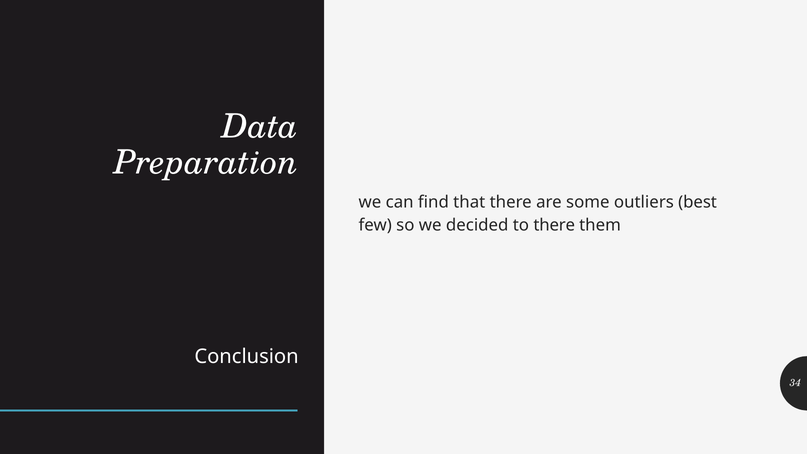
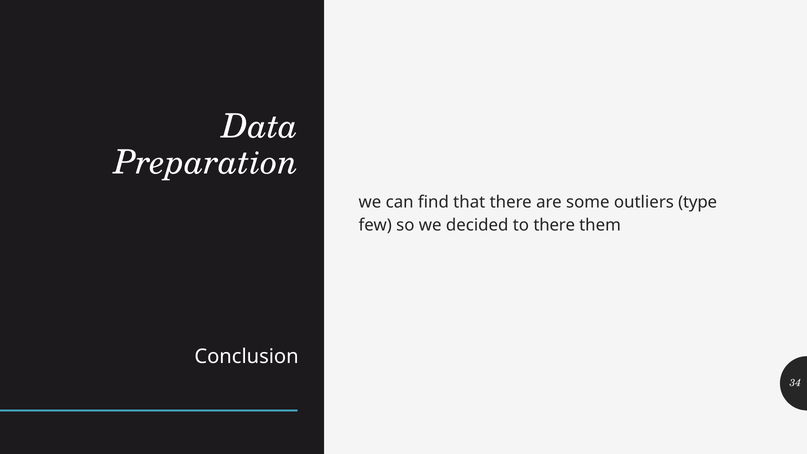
best: best -> type
